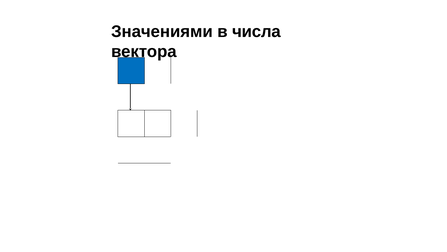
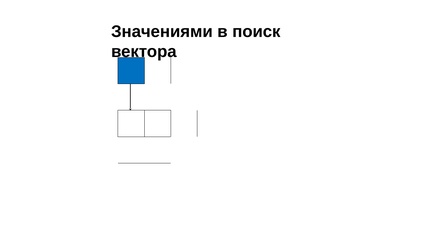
числа: числа -> поиск
